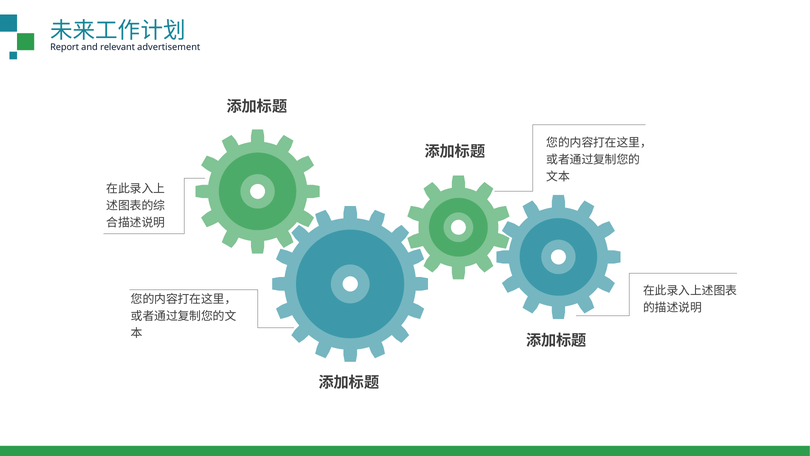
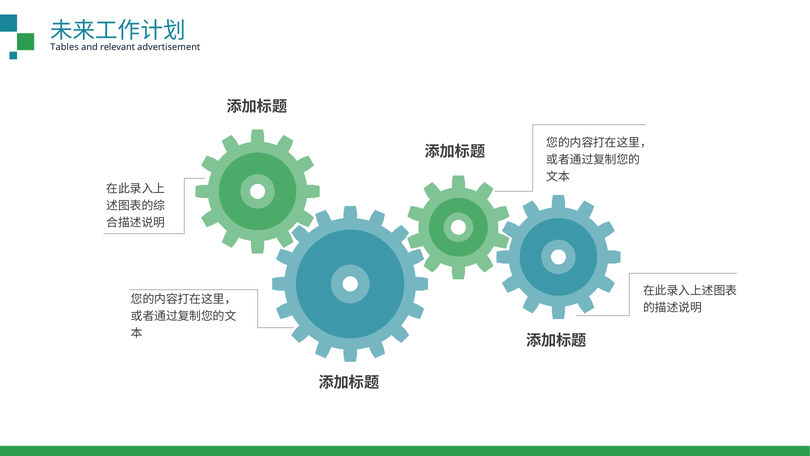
Report: Report -> Tables
